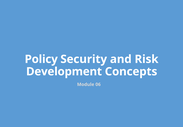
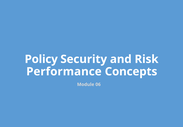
Development: Development -> Performance
